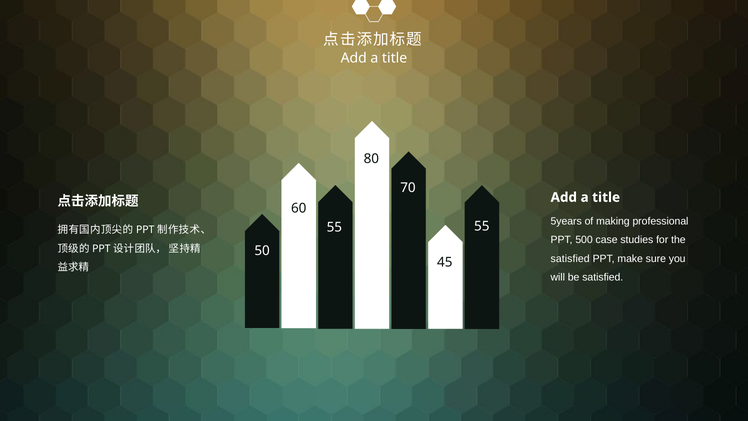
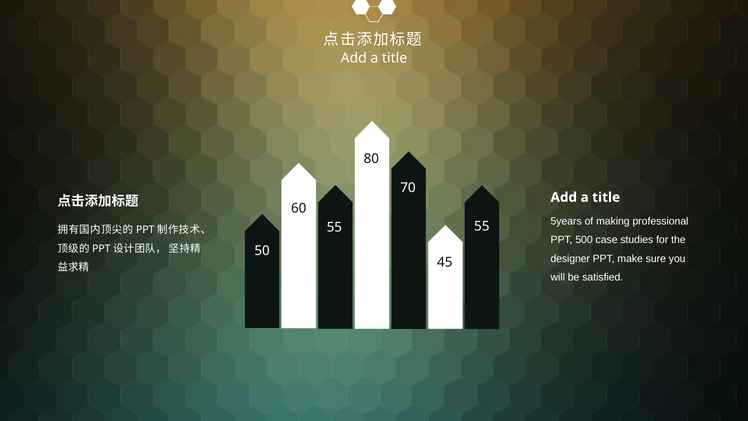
satisfied at (570, 259): satisfied -> designer
